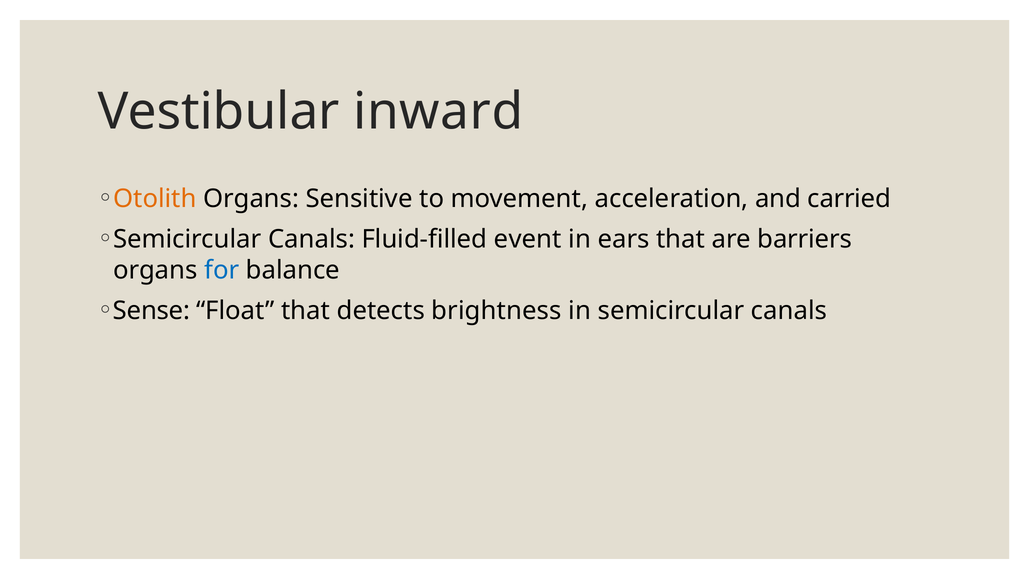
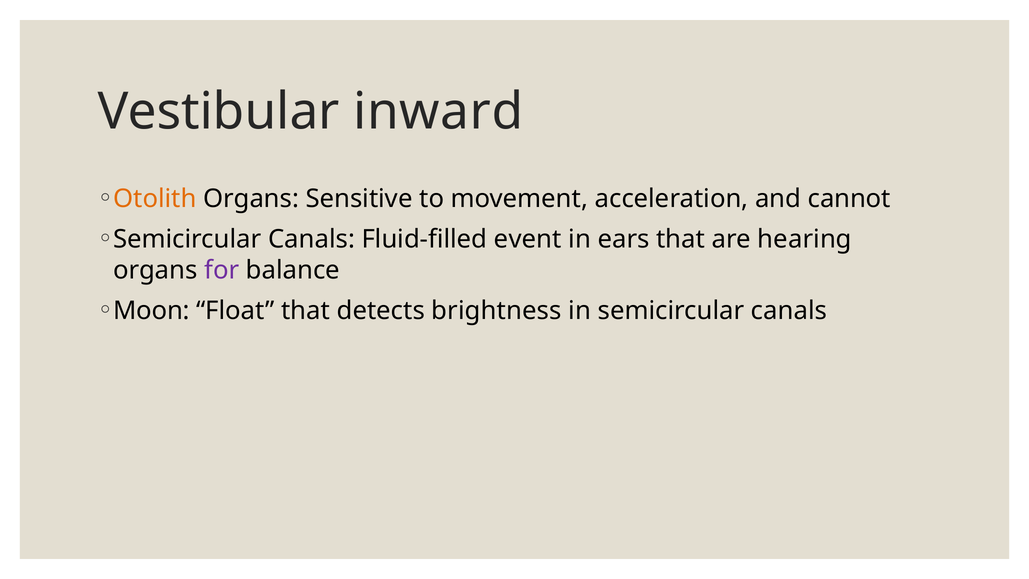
carried: carried -> cannot
barriers: barriers -> hearing
for colour: blue -> purple
Sense: Sense -> Moon
